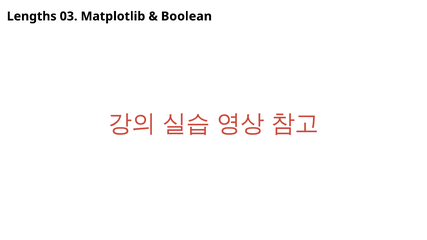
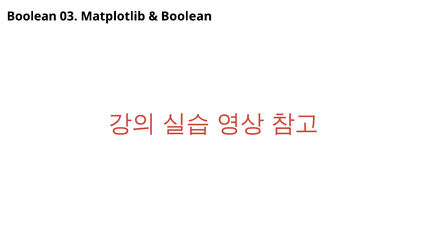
Lengths at (32, 16): Lengths -> Boolean
